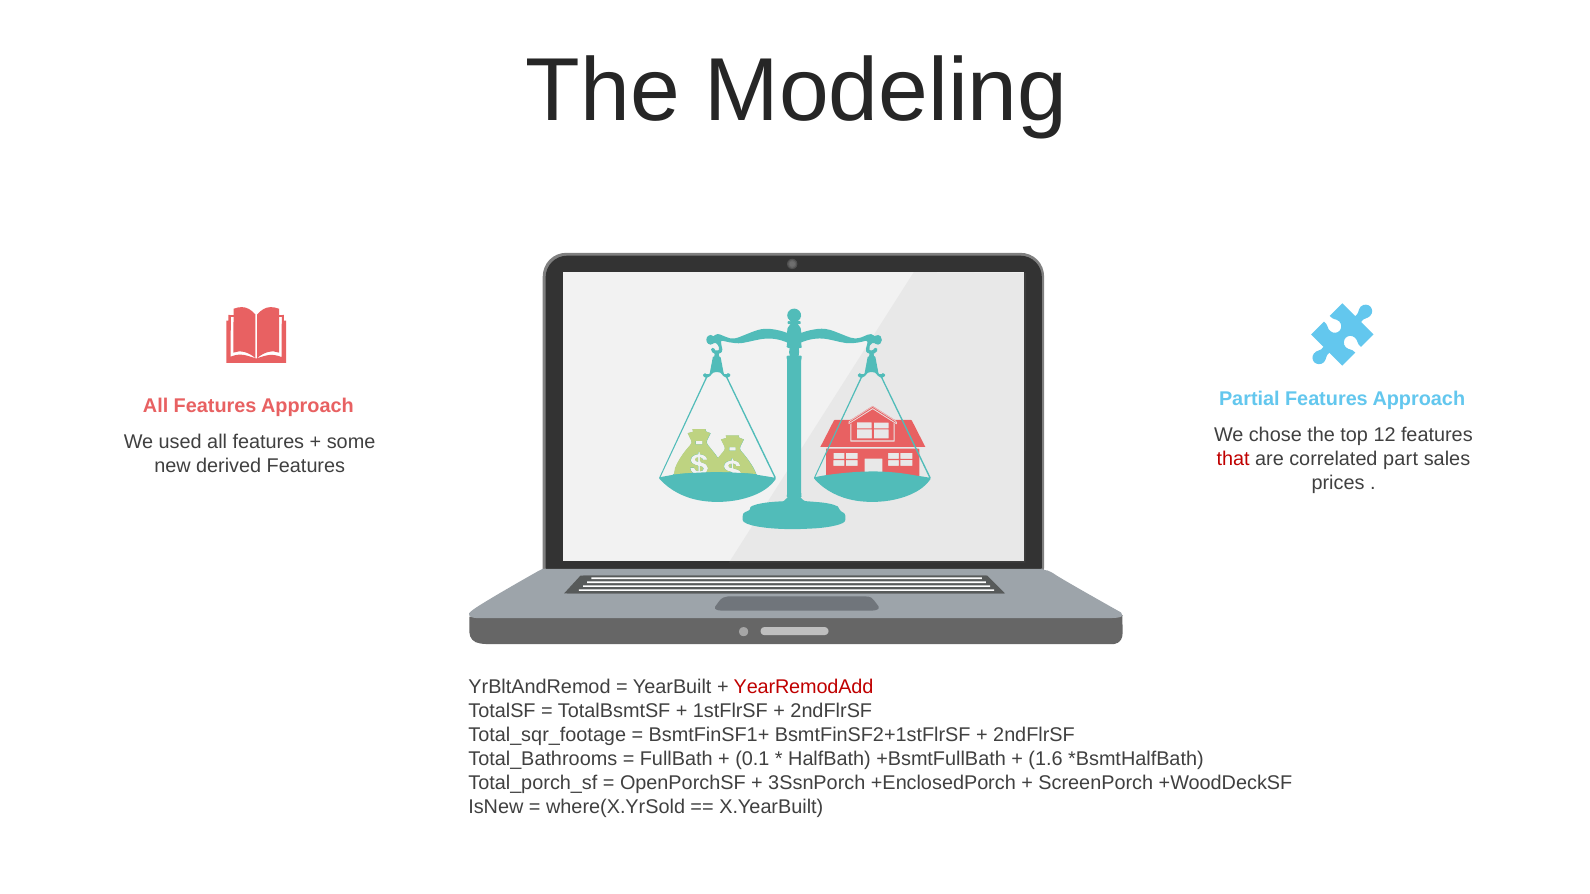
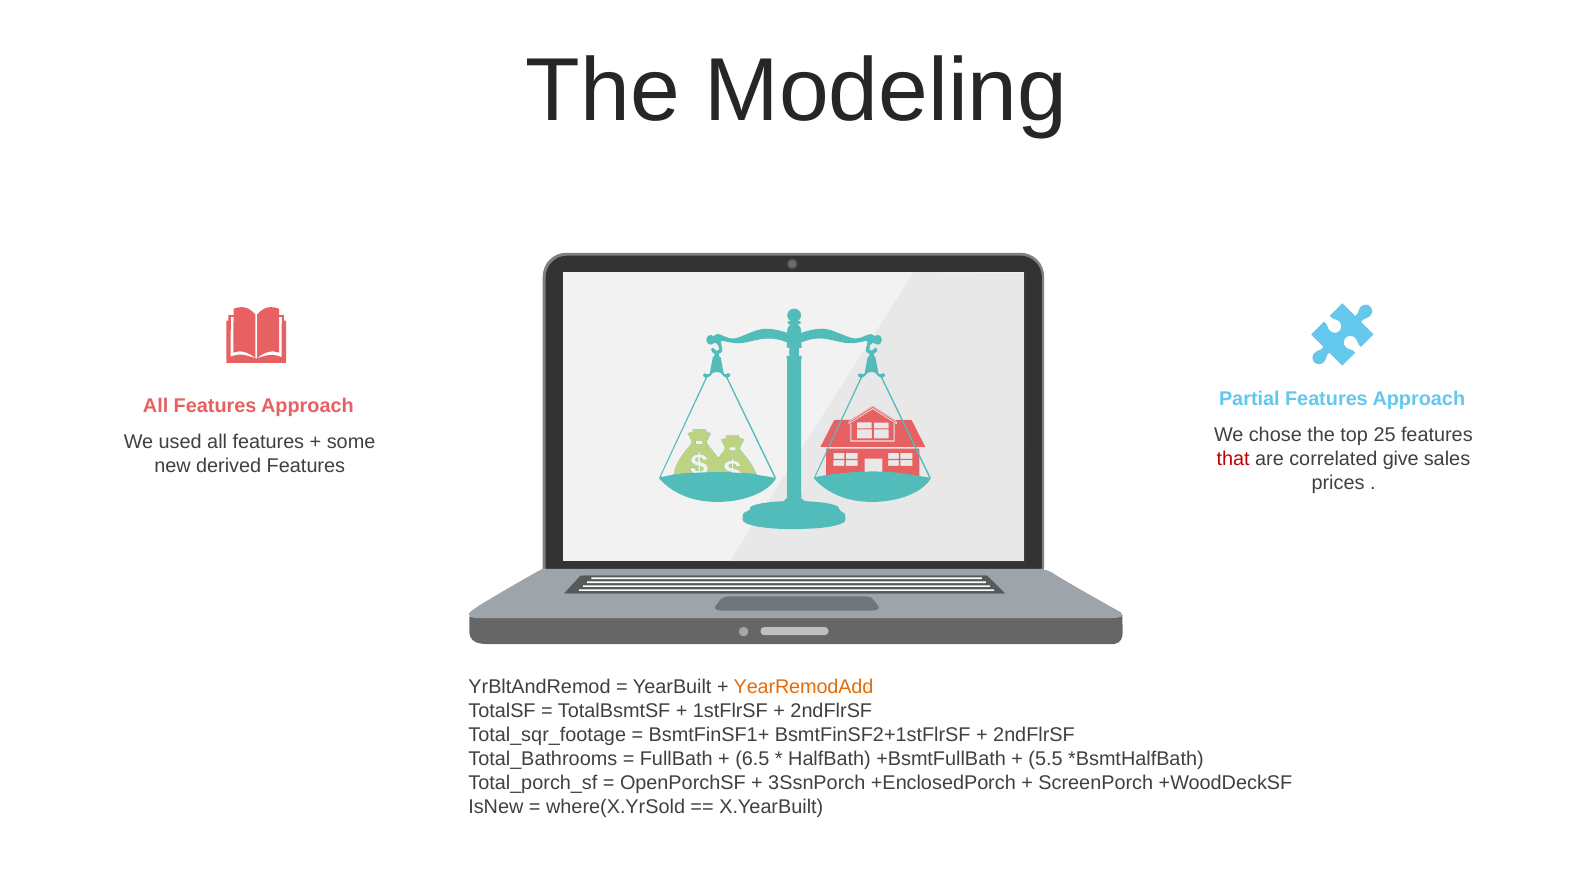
12: 12 -> 25
part: part -> give
YearRemodAdd colour: red -> orange
0.1: 0.1 -> 6.5
1.6: 1.6 -> 5.5
